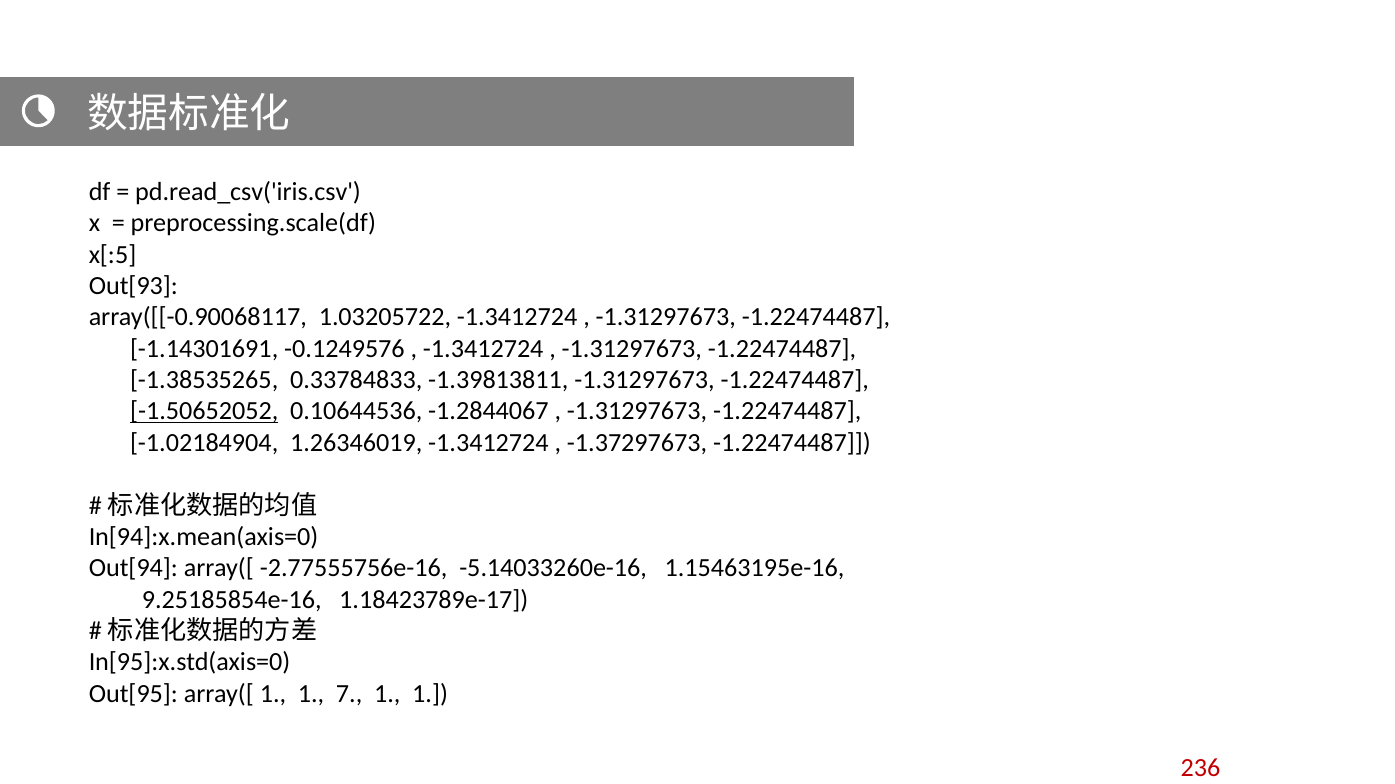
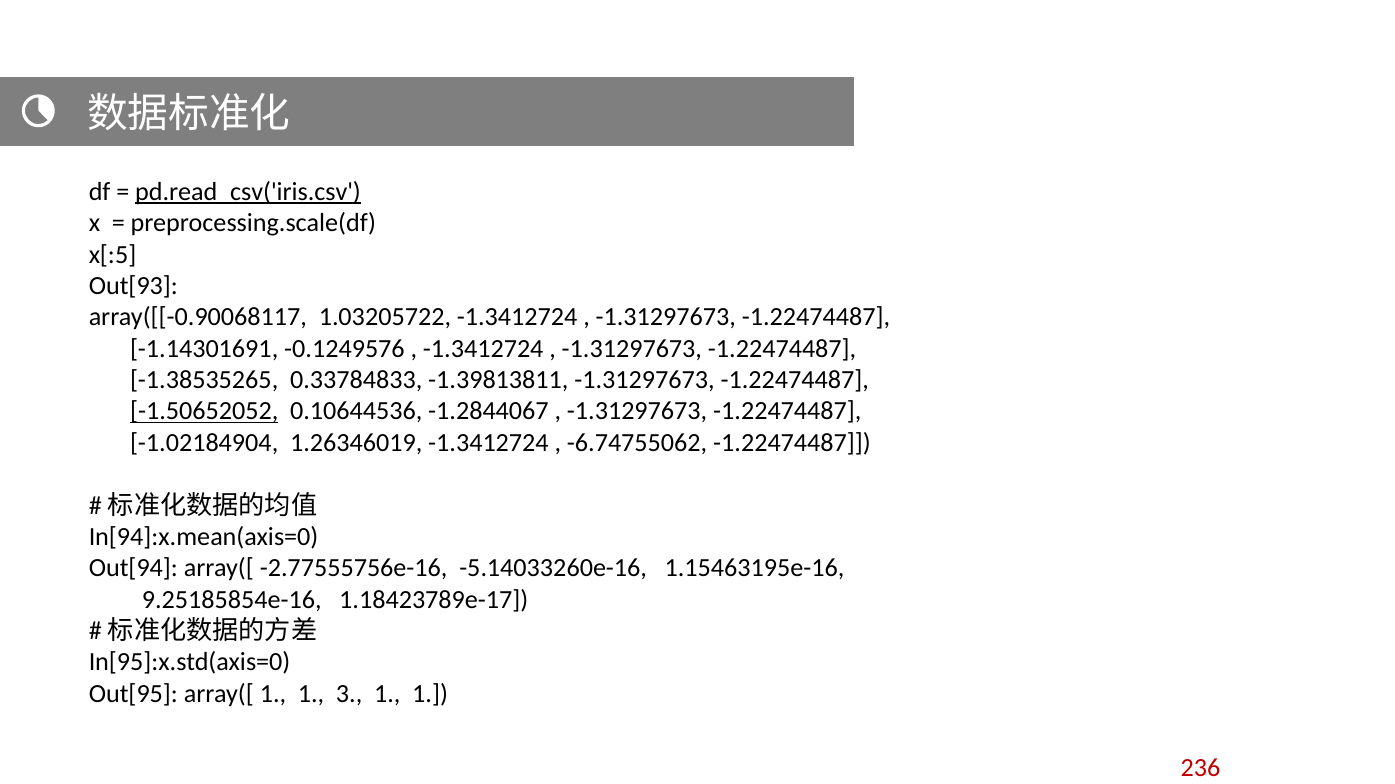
pd.read_csv('iris.csv underline: none -> present
-1.37297673: -1.37297673 -> -6.74755062
7: 7 -> 3
